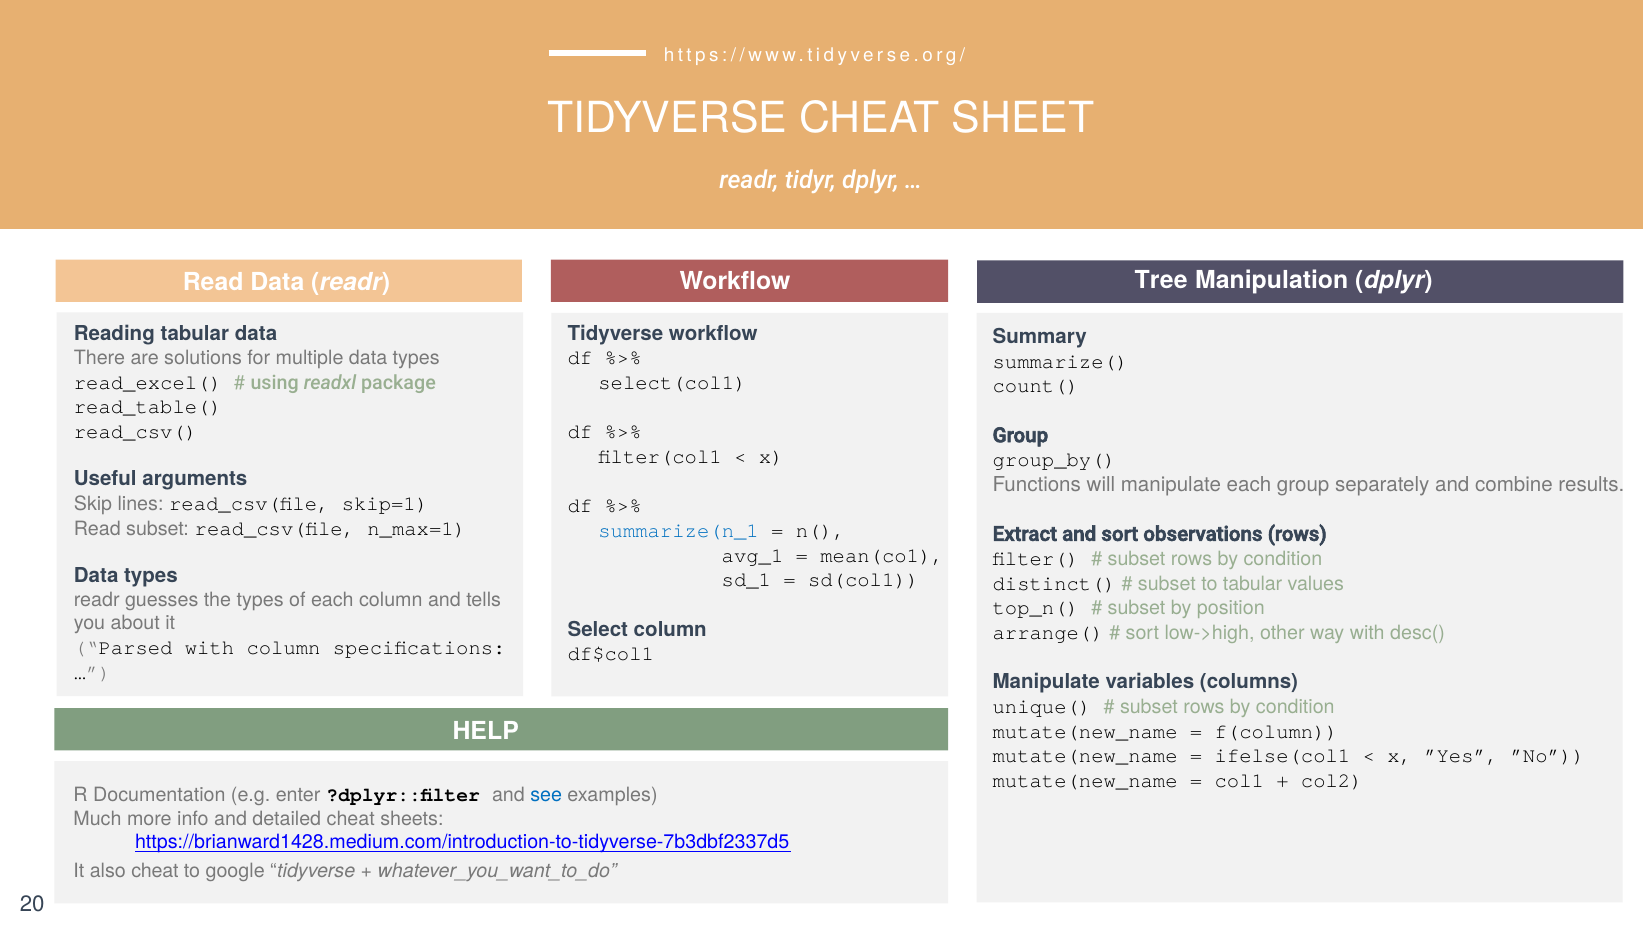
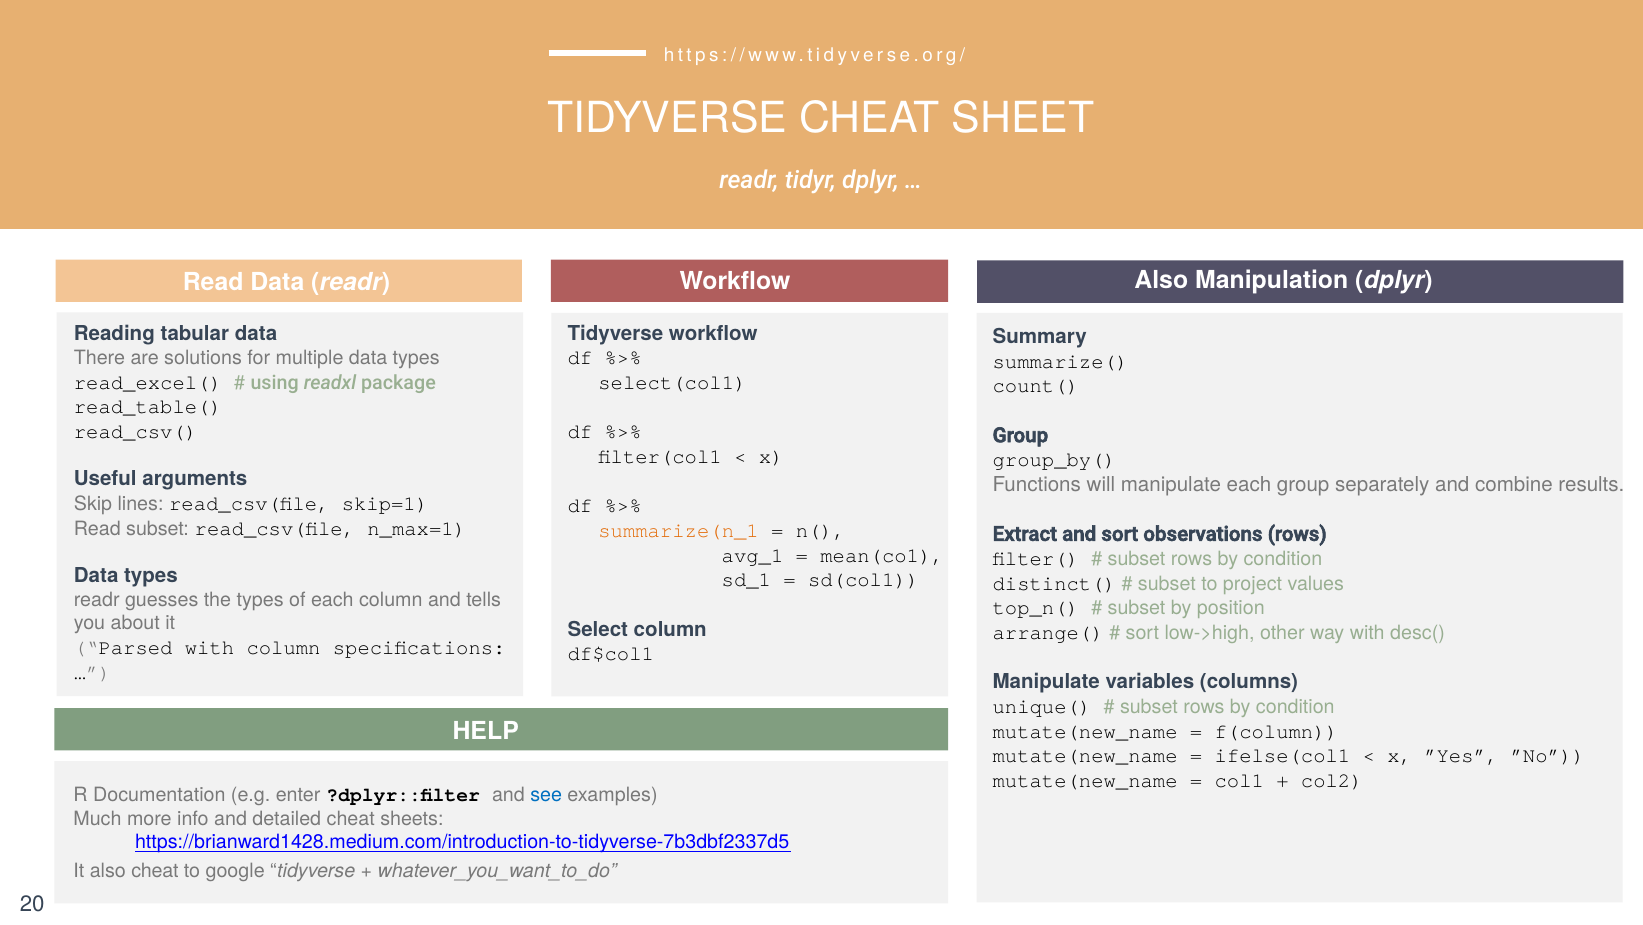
Workflow Tree: Tree -> Also
summarize(n_1 colour: blue -> orange
to tabular: tabular -> project
